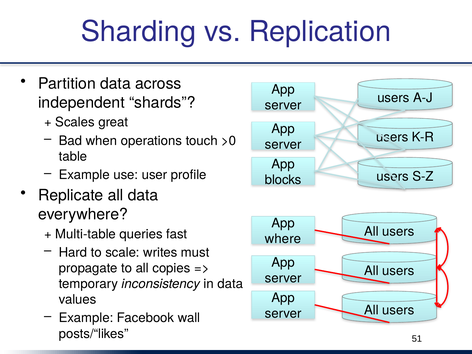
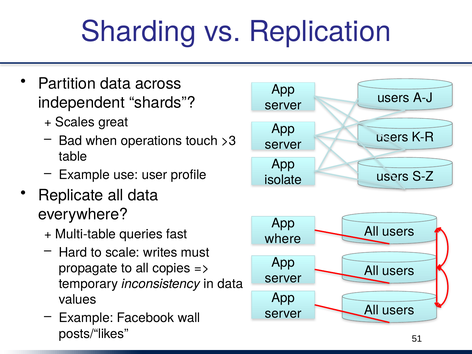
>0: >0 -> >3
blocks: blocks -> isolate
